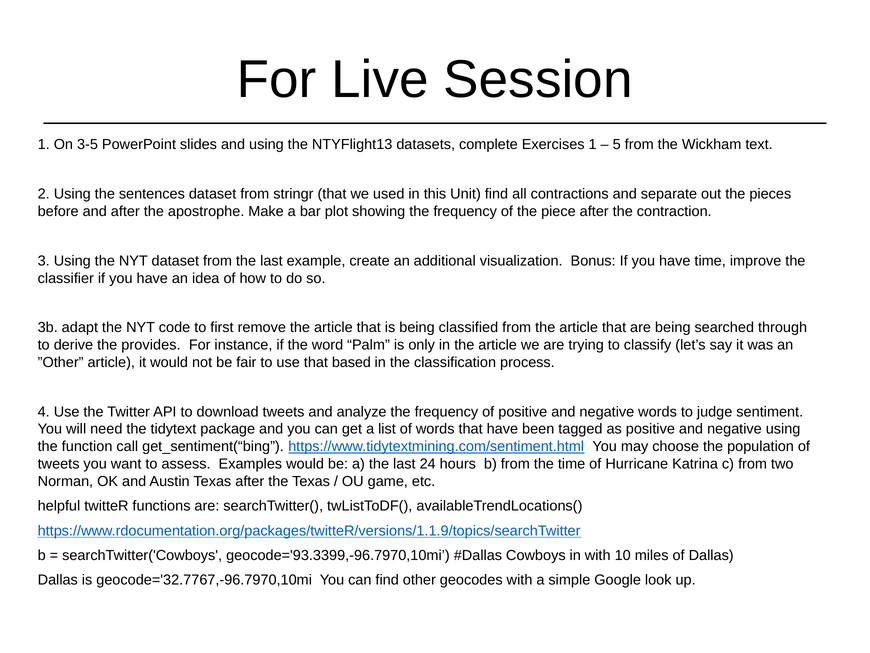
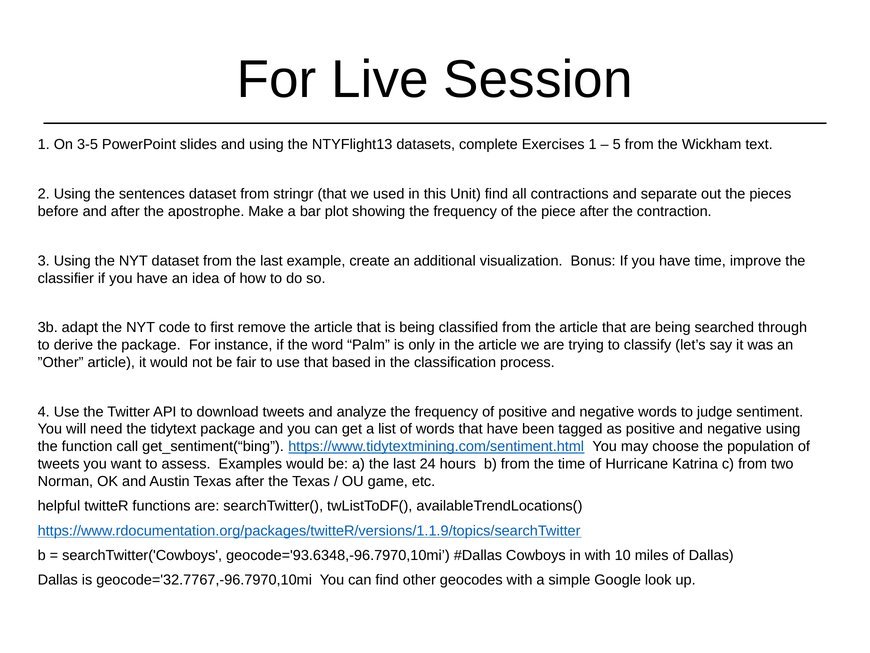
the provides: provides -> package
geocode='93.3399,-96.7970,10mi: geocode='93.3399,-96.7970,10mi -> geocode='93.6348,-96.7970,10mi
